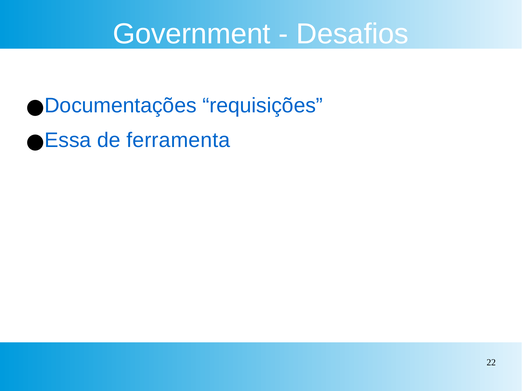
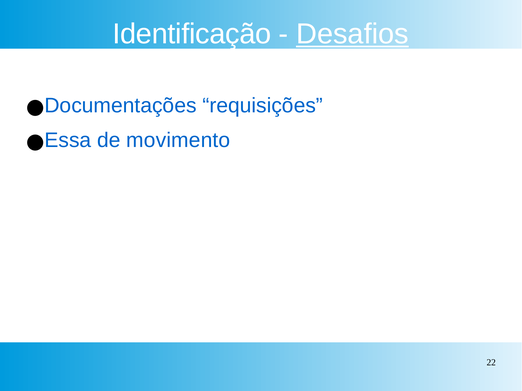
Government: Government -> Identificação
Desafios underline: none -> present
ferramenta: ferramenta -> movimento
